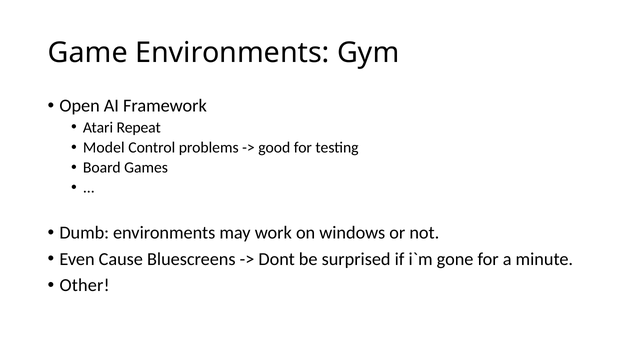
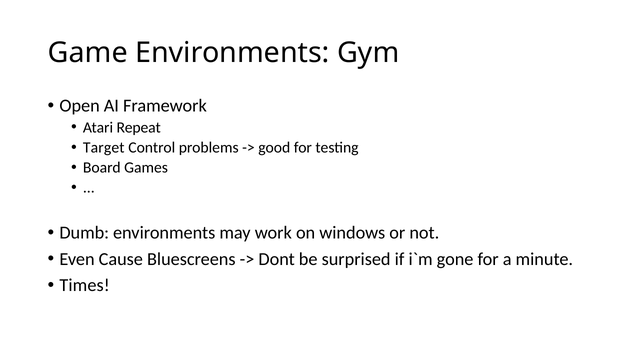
Model: Model -> Target
Other: Other -> Times
